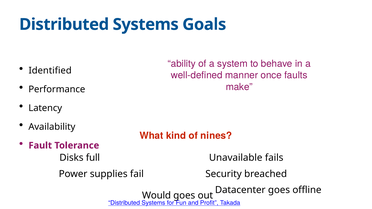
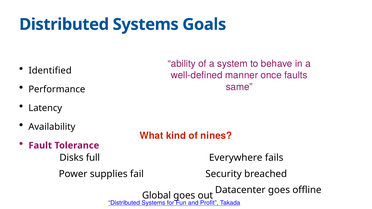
make: make -> same
Unavailable: Unavailable -> Everywhere
Would: Would -> Global
